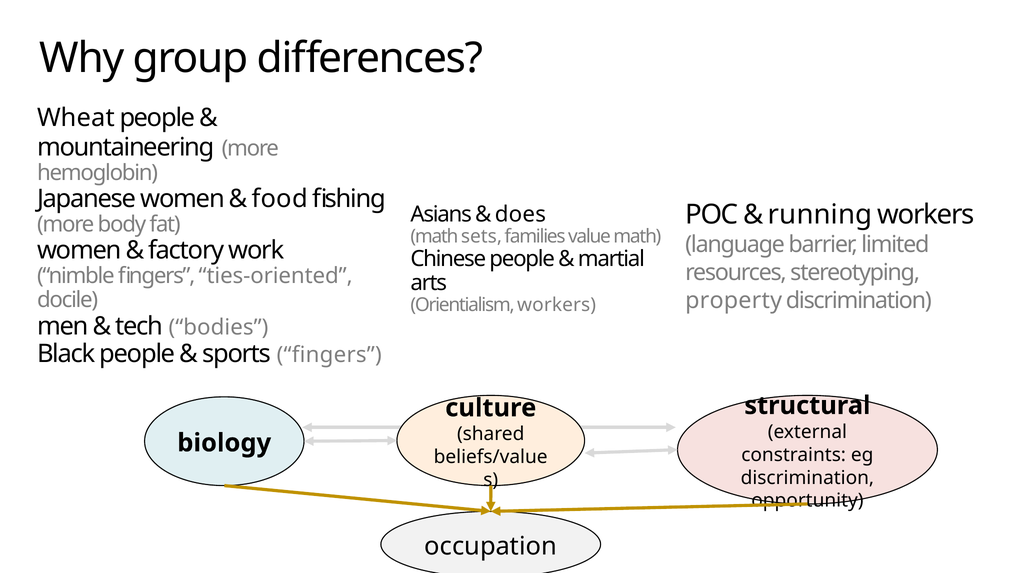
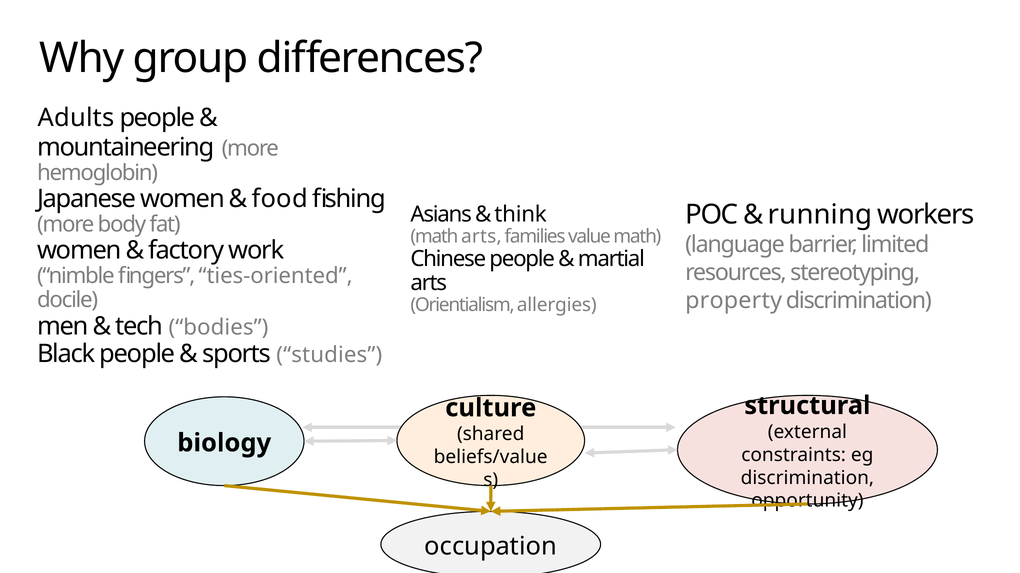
Wheat: Wheat -> Adults
does: does -> think
math sets: sets -> arts
Orientialism workers: workers -> allergies
sports fingers: fingers -> studies
